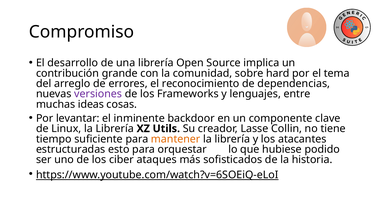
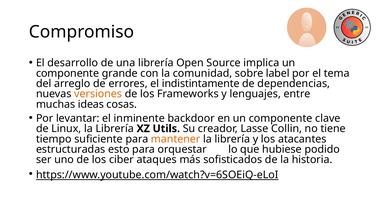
contribución at (68, 73): contribución -> componente
hard: hard -> label
reconocimiento: reconocimiento -> indistintamente
versiones colour: purple -> orange
